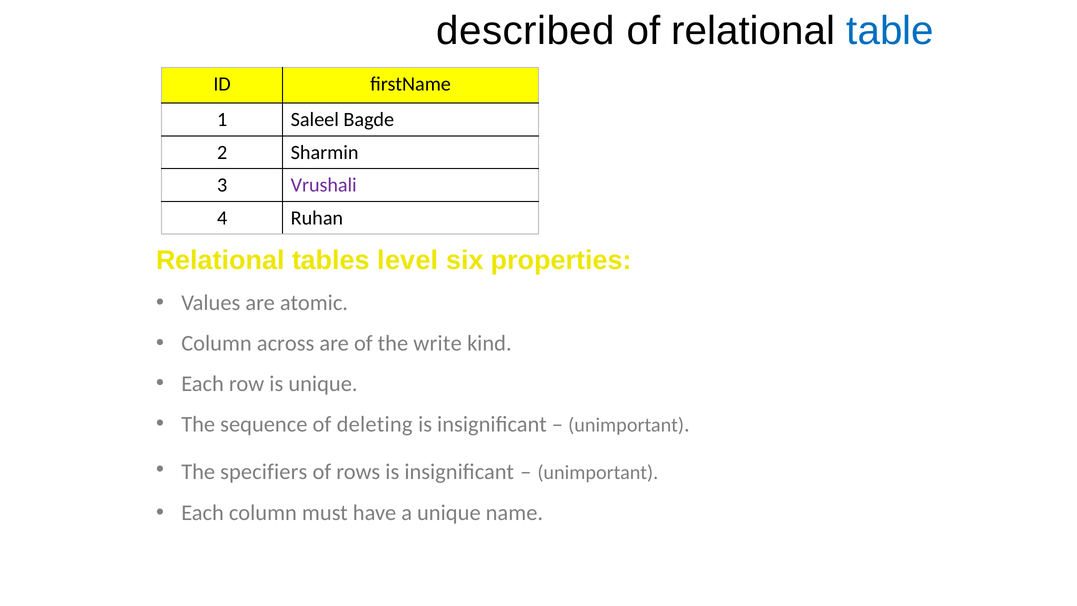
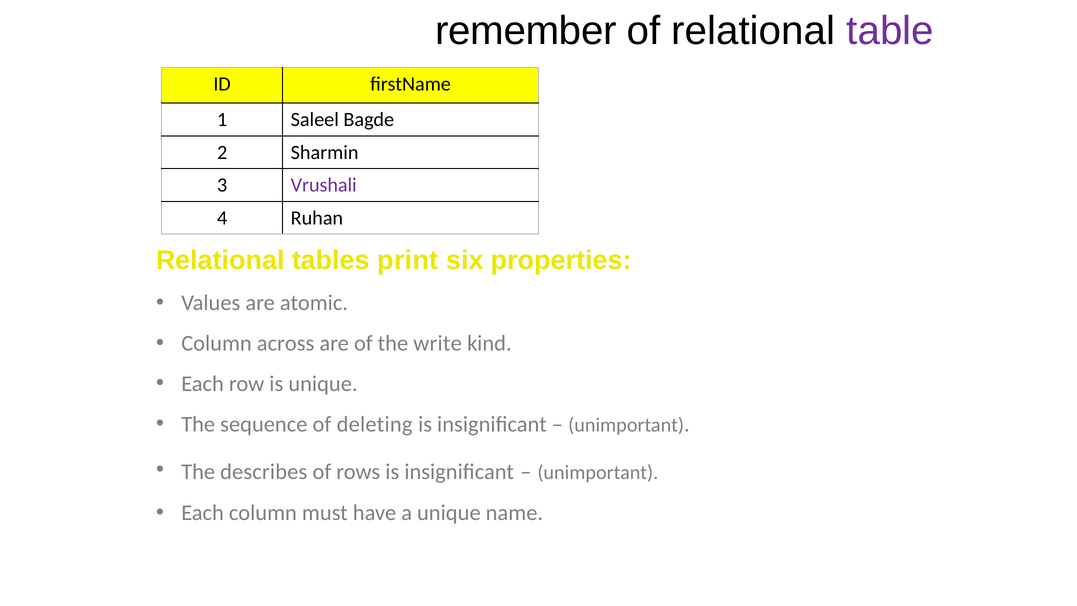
described: described -> remember
table colour: blue -> purple
level: level -> print
specifiers: specifiers -> describes
